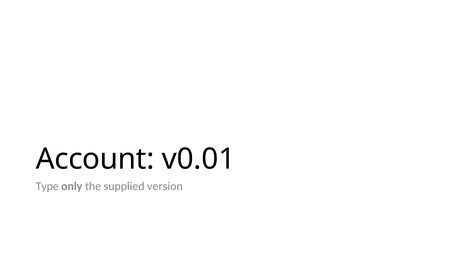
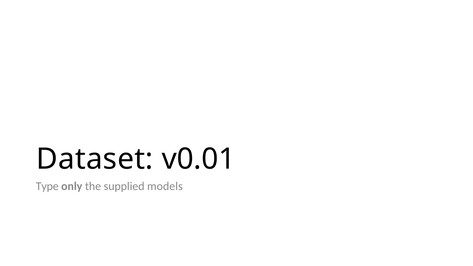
Account: Account -> Dataset
version: version -> models
